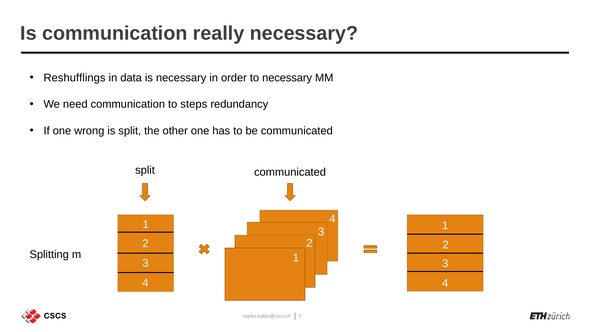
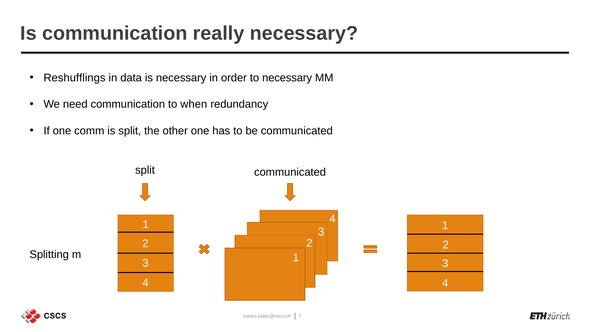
steps: steps -> when
wrong: wrong -> comm
